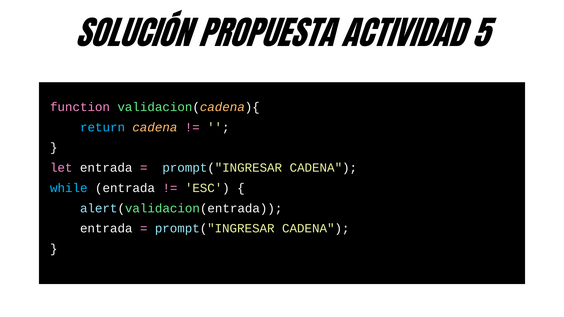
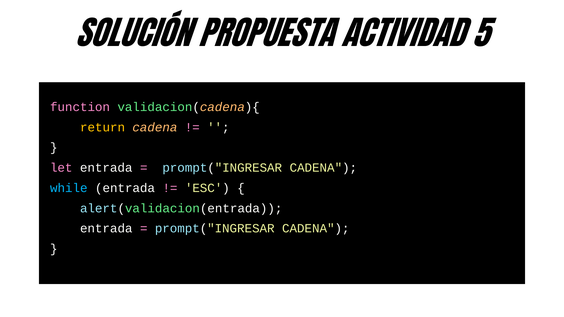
return colour: light blue -> yellow
